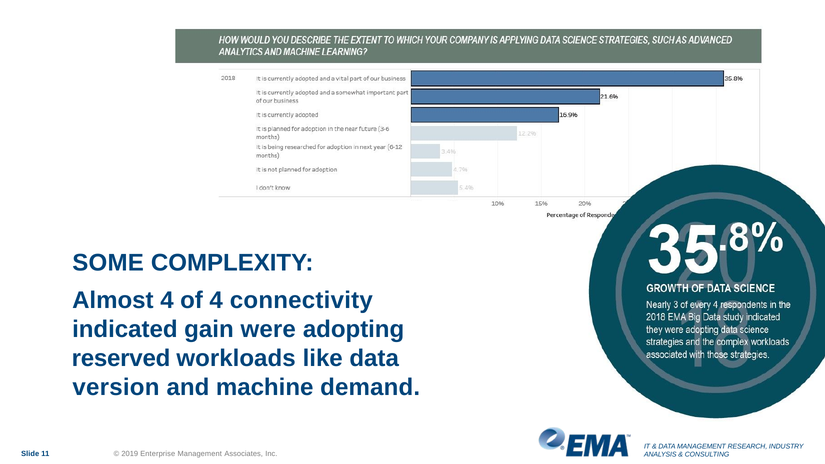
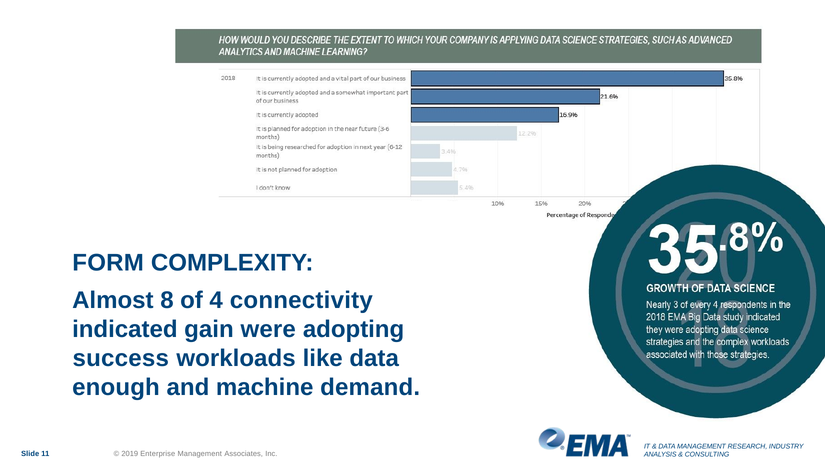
SOME: SOME -> FORM
Almost 4: 4 -> 8
reserved: reserved -> success
version: version -> enough
